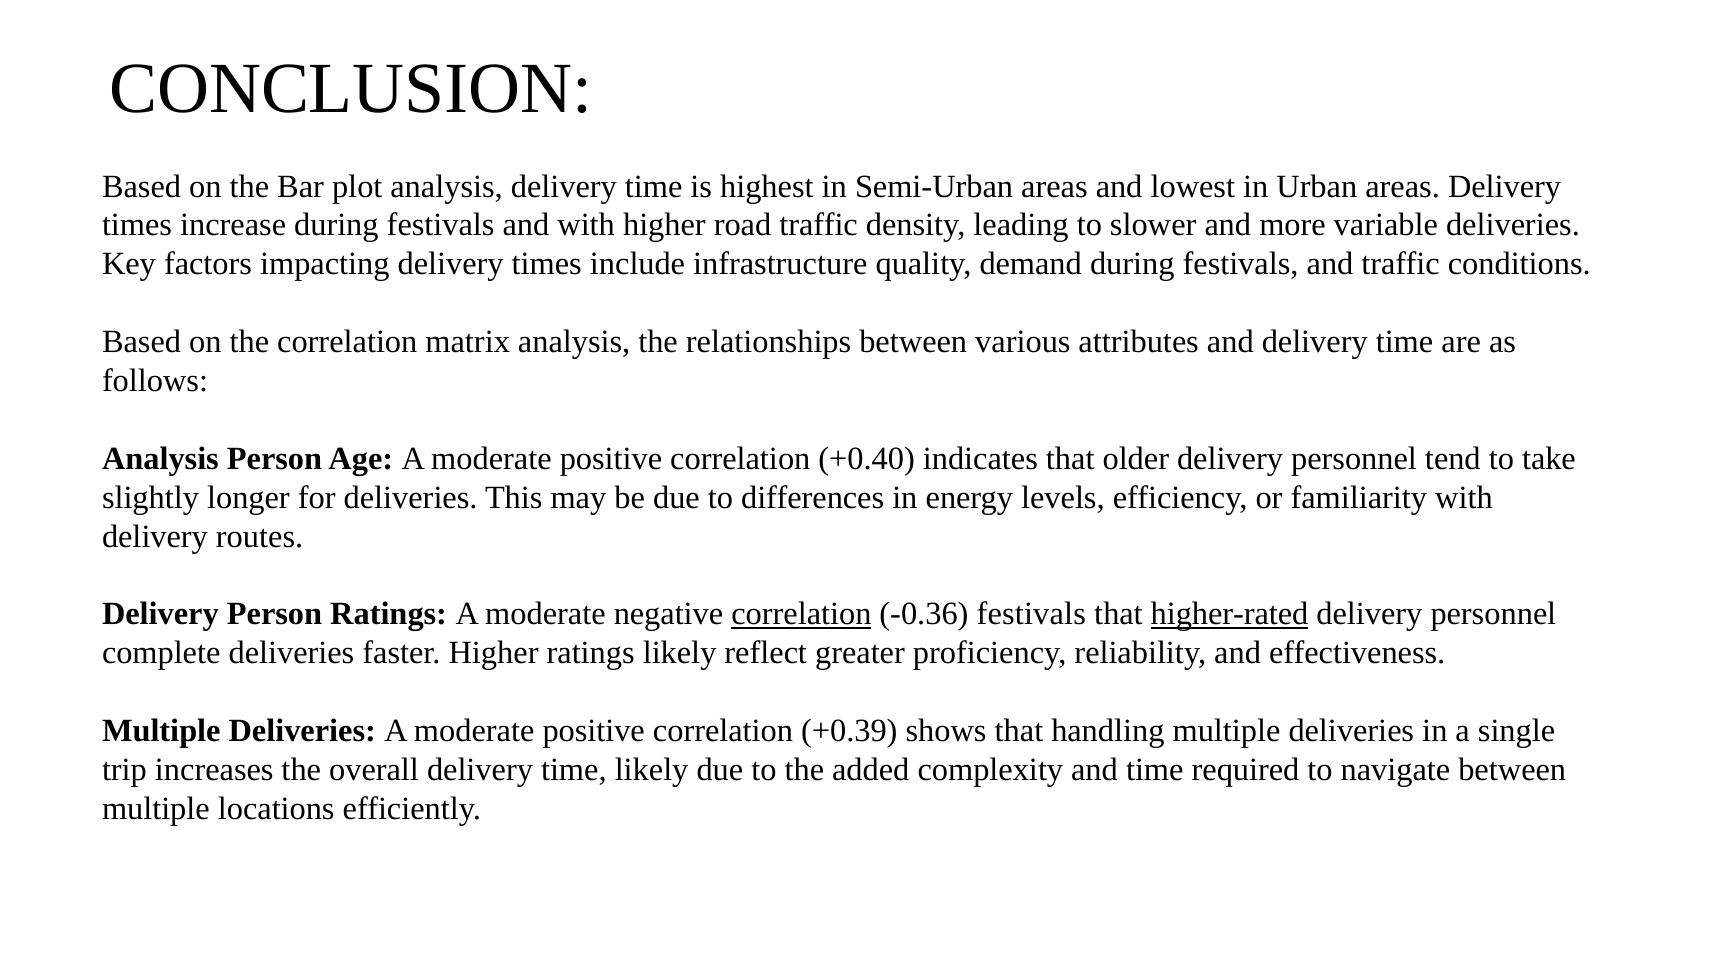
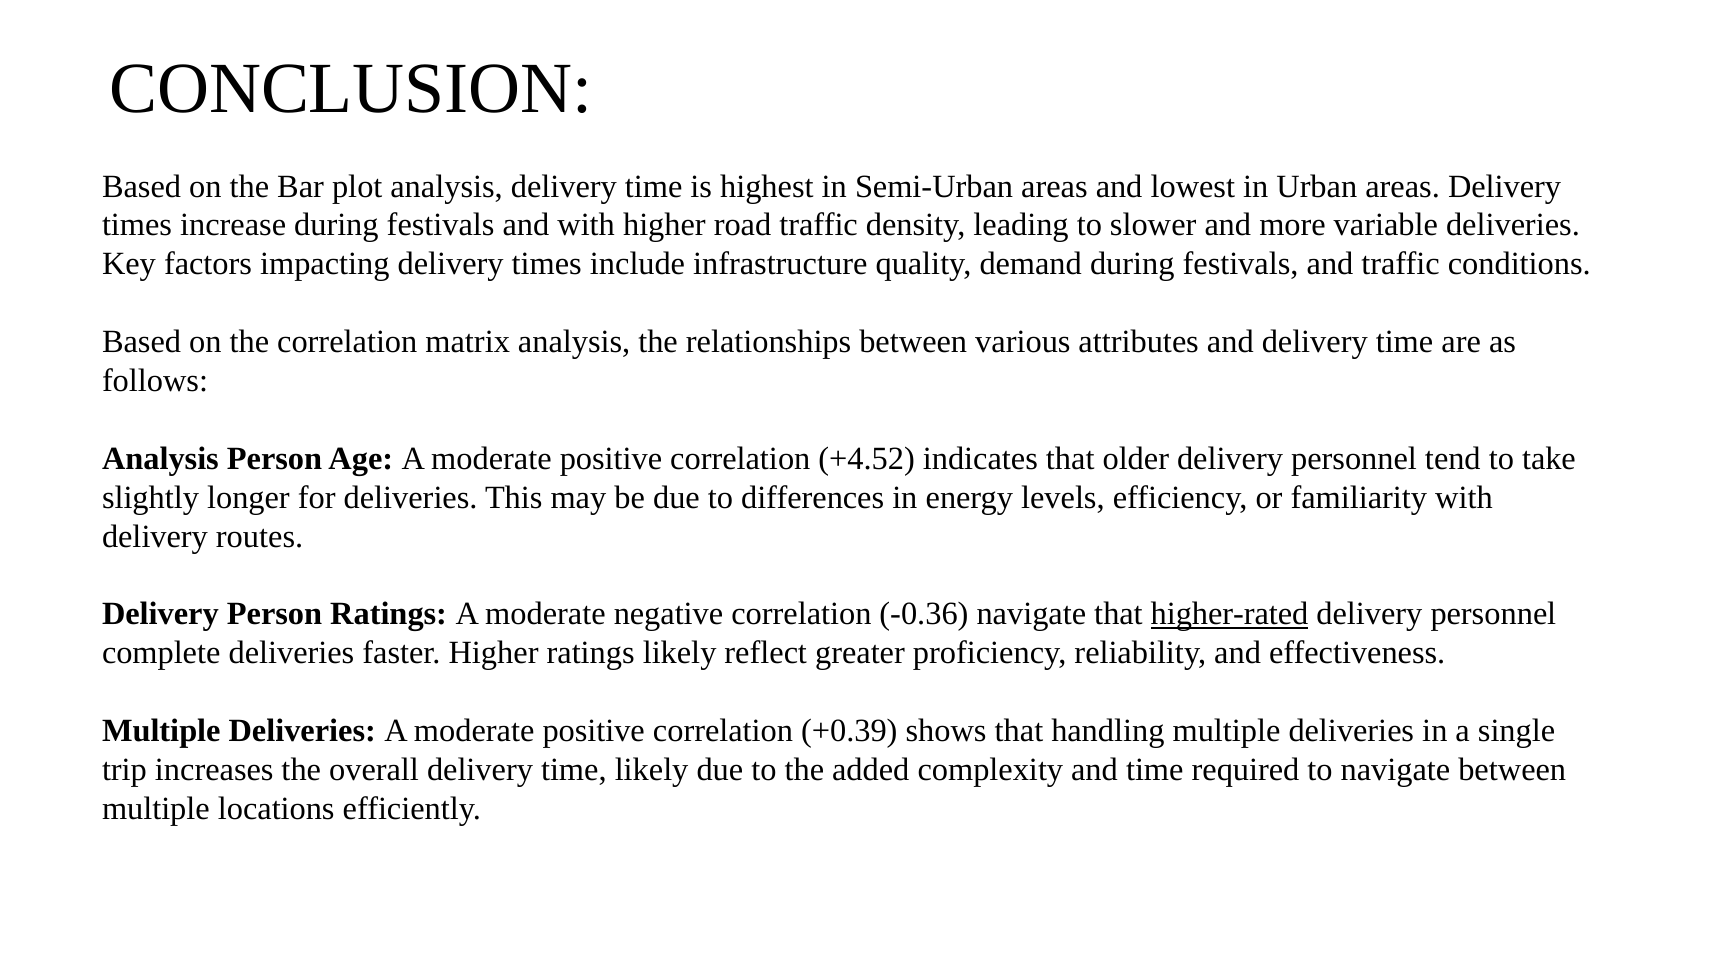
+0.40: +0.40 -> +4.52
correlation at (801, 614) underline: present -> none
-0.36 festivals: festivals -> navigate
